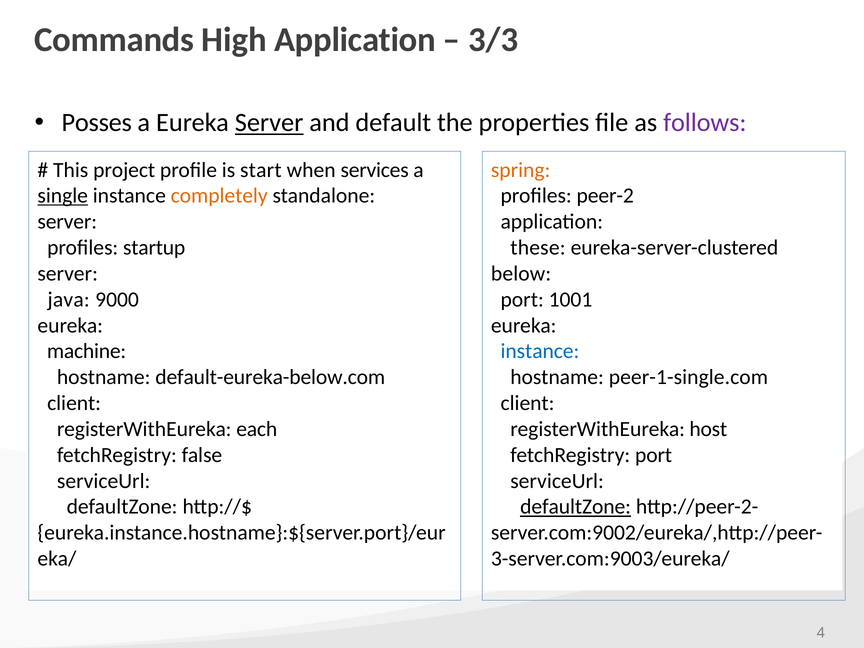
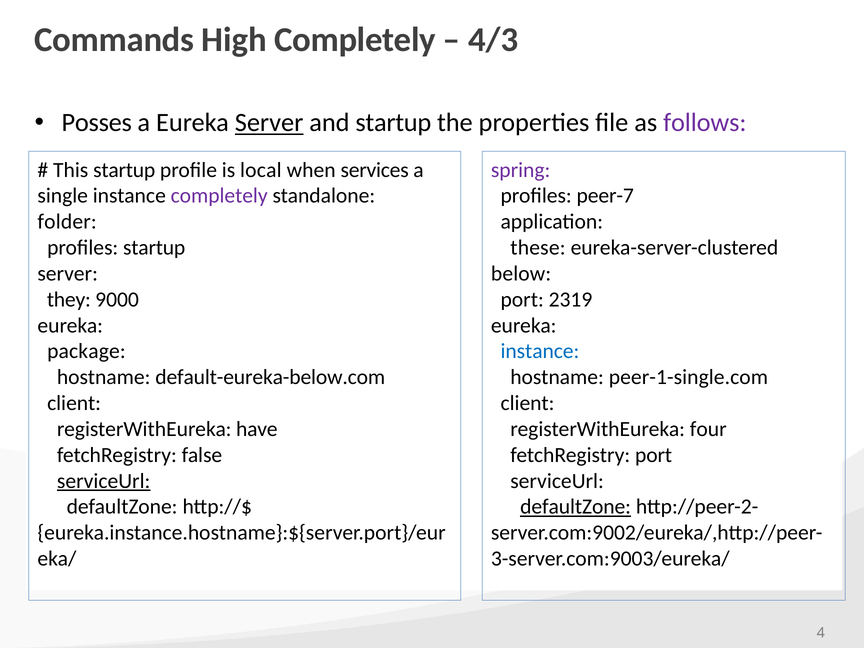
High Application: Application -> Completely
3/3: 3/3 -> 4/3
and default: default -> startup
This project: project -> startup
start: start -> local
spring colour: orange -> purple
single underline: present -> none
completely at (219, 196) colour: orange -> purple
peer-2: peer-2 -> peer-7
server at (67, 222): server -> folder
java: java -> they
1001: 1001 -> 2319
machine: machine -> package
each: each -> have
host: host -> four
serviceUrl at (104, 481) underline: none -> present
